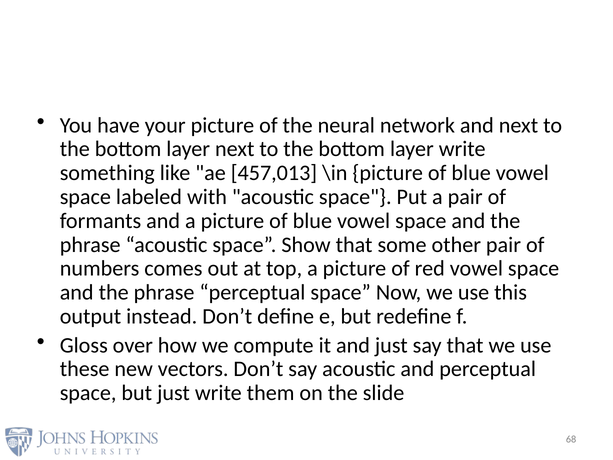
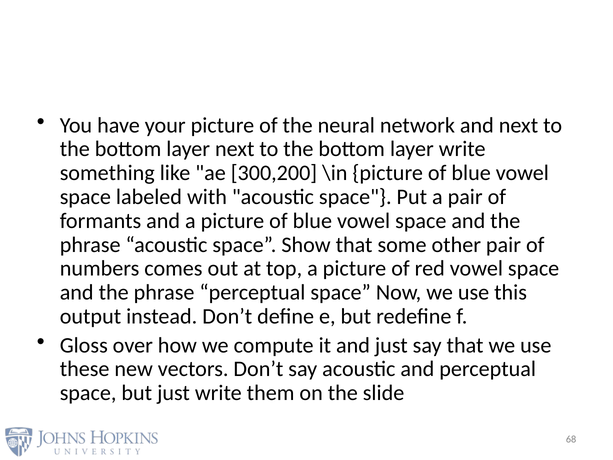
457,013: 457,013 -> 300,200
